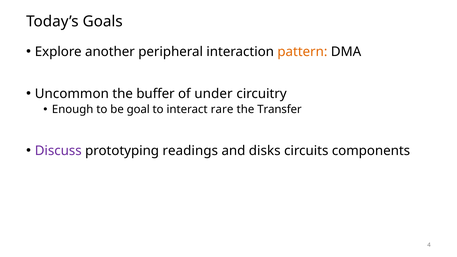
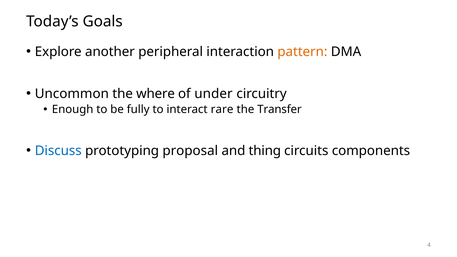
buffer: buffer -> where
goal: goal -> fully
Discuss colour: purple -> blue
readings: readings -> proposal
disks: disks -> thing
